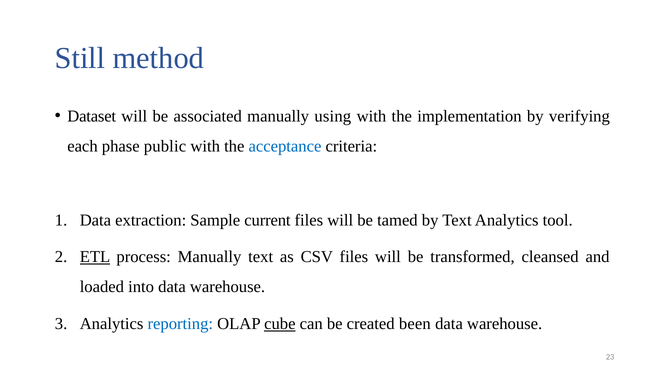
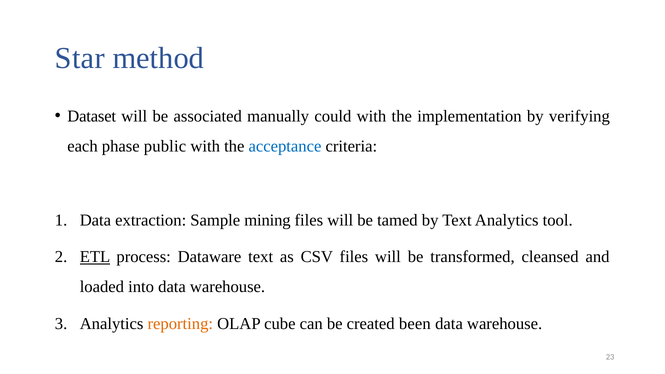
Still: Still -> Star
using: using -> could
current: current -> mining
process Manually: Manually -> Dataware
reporting colour: blue -> orange
cube underline: present -> none
